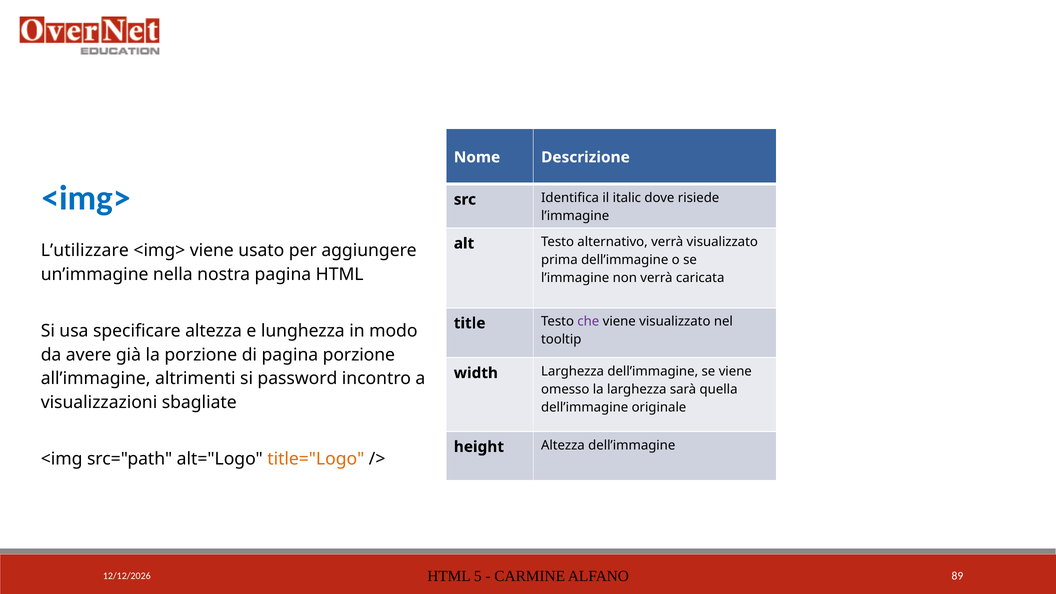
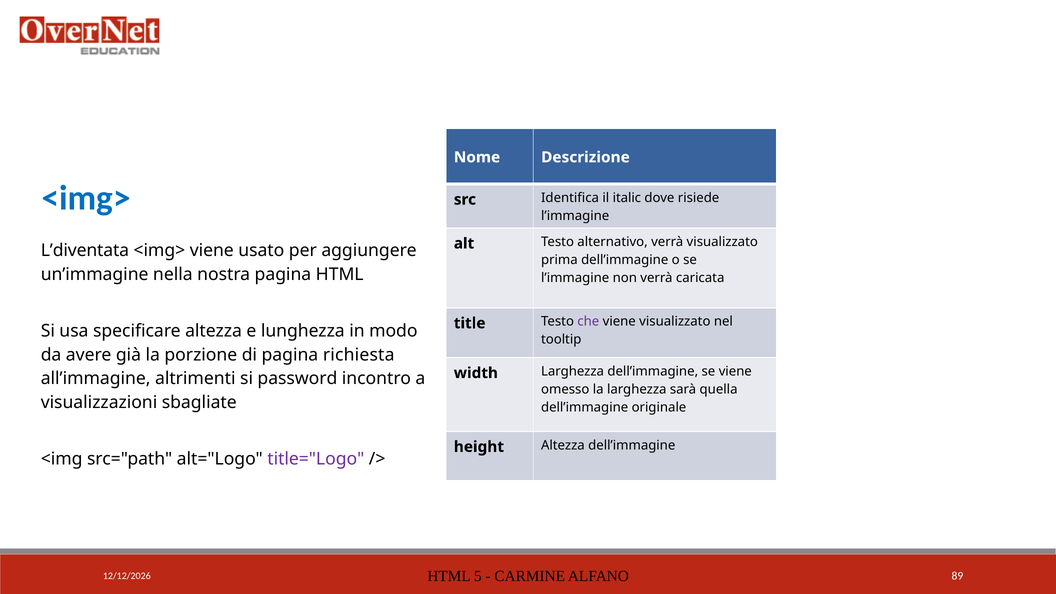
L’utilizzare: L’utilizzare -> L’diventata
pagina porzione: porzione -> richiesta
title="Logo colour: orange -> purple
